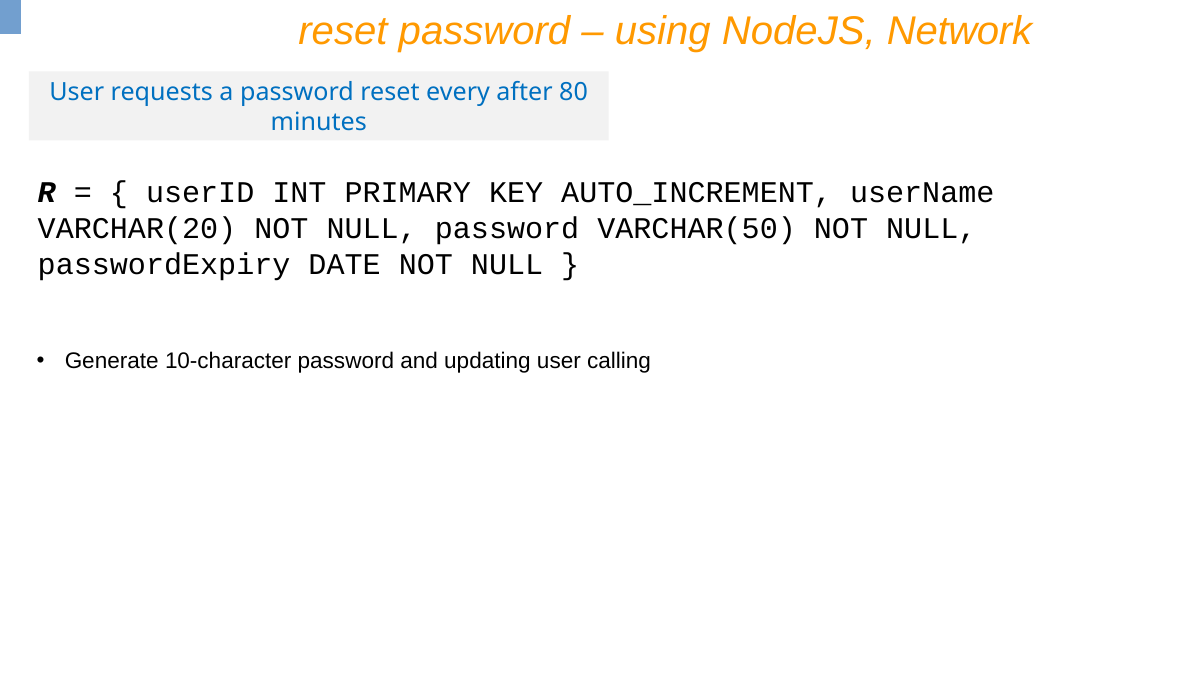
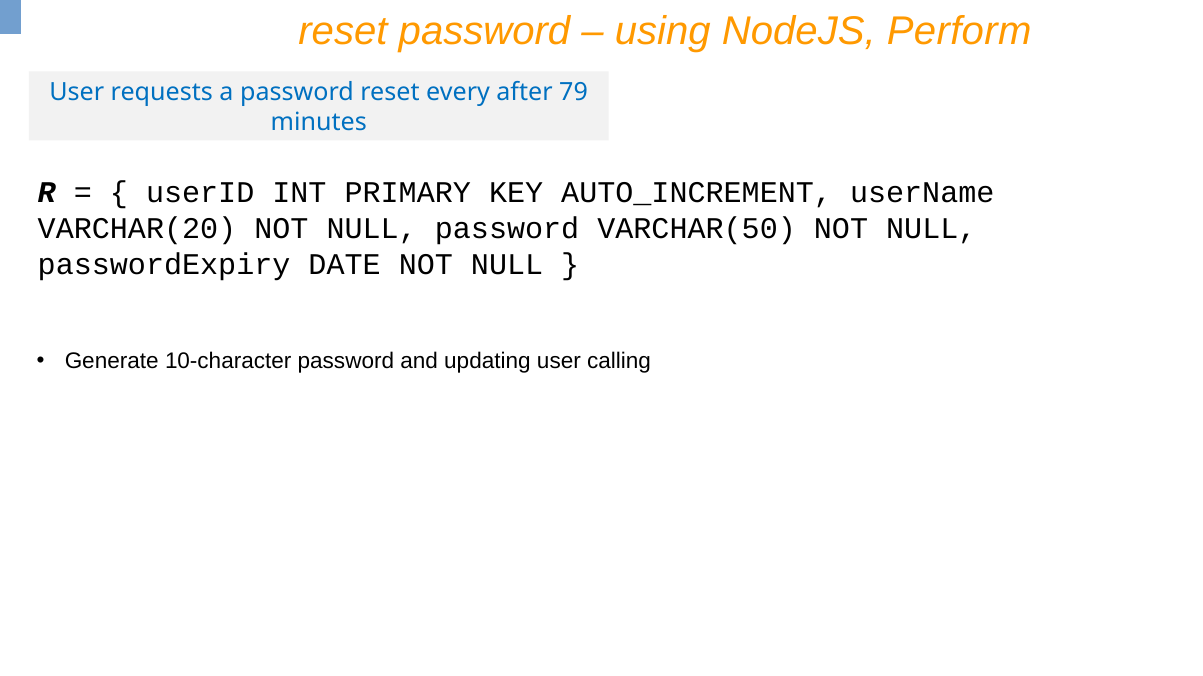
Network: Network -> Perform
80: 80 -> 79
